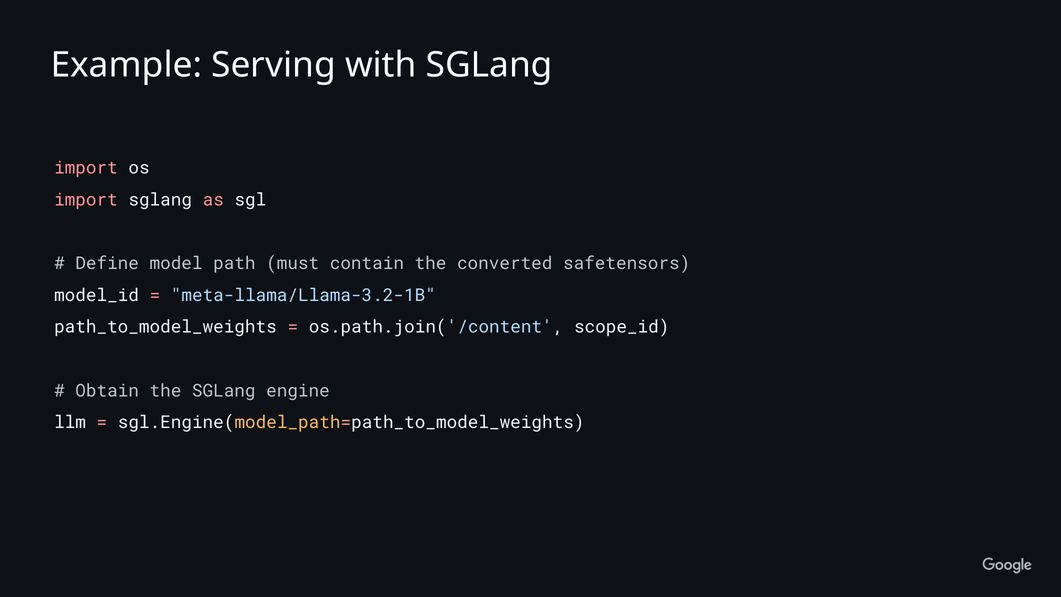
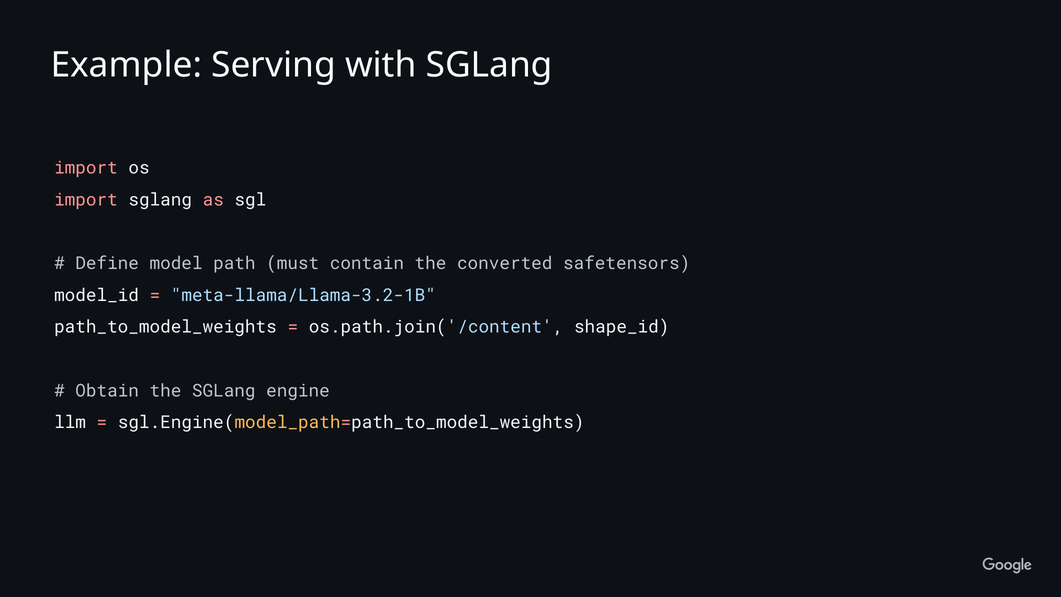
scope_id: scope_id -> shape_id
